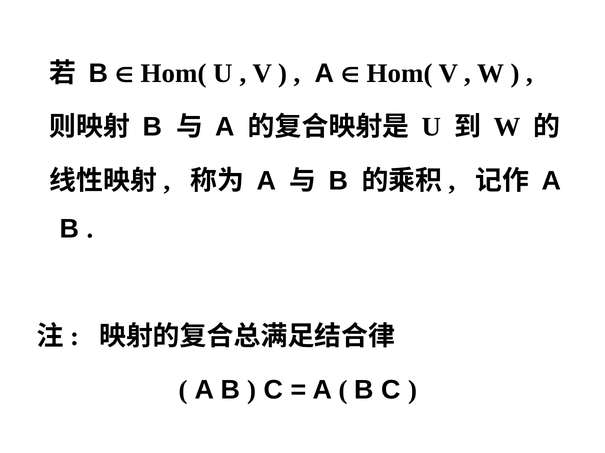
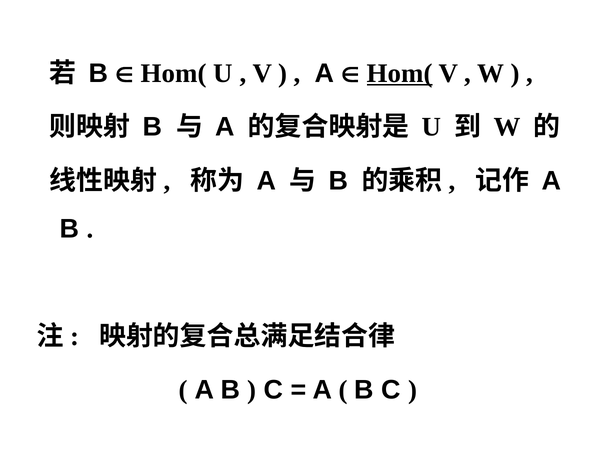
Hom( at (400, 73) underline: none -> present
